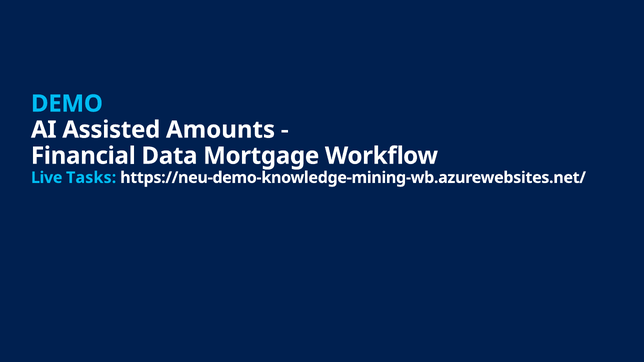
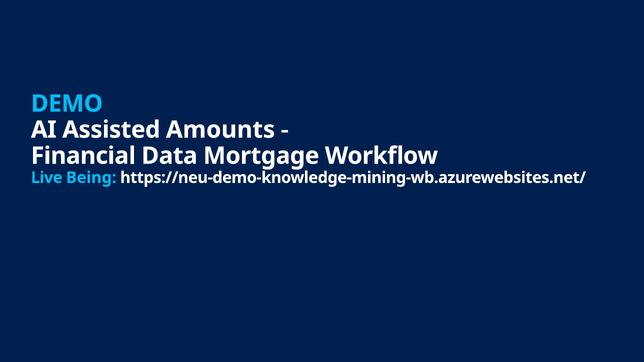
Tasks: Tasks -> Being
